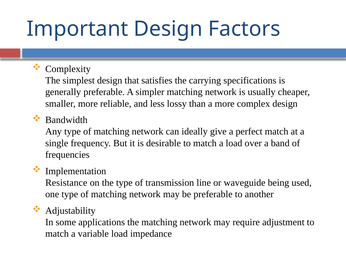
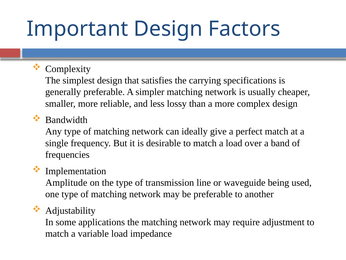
Resistance: Resistance -> Amplitude
